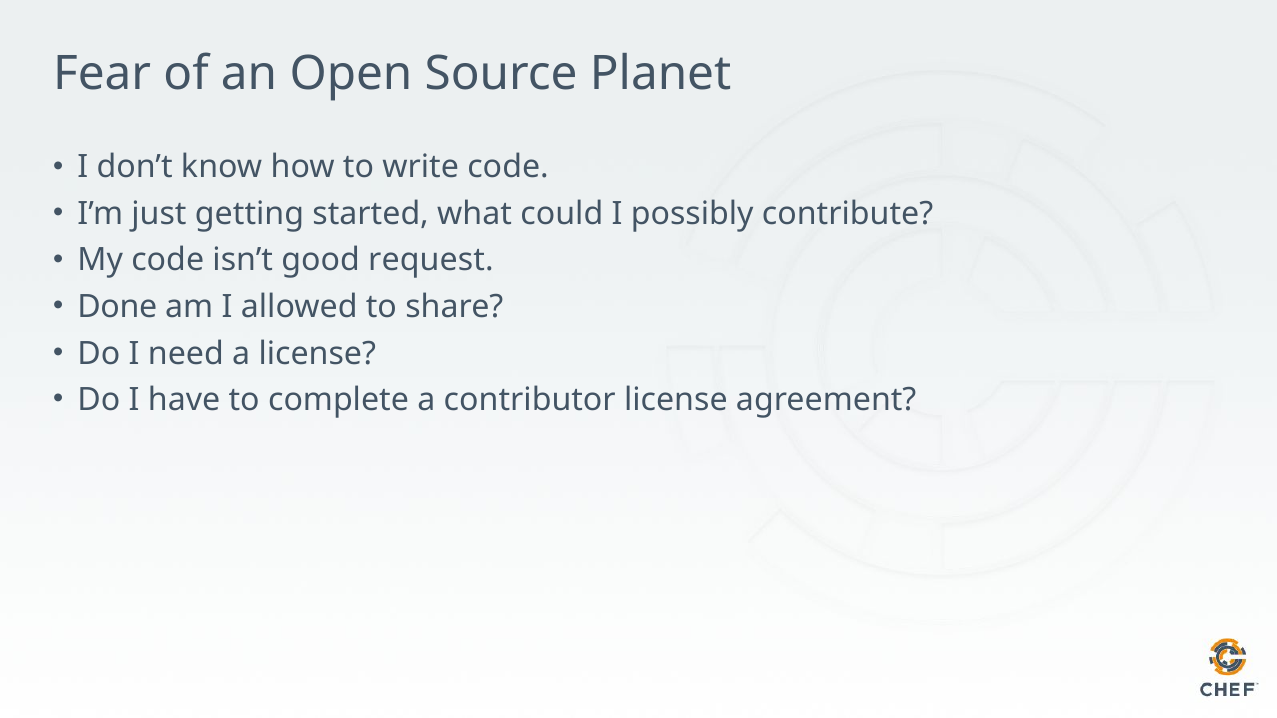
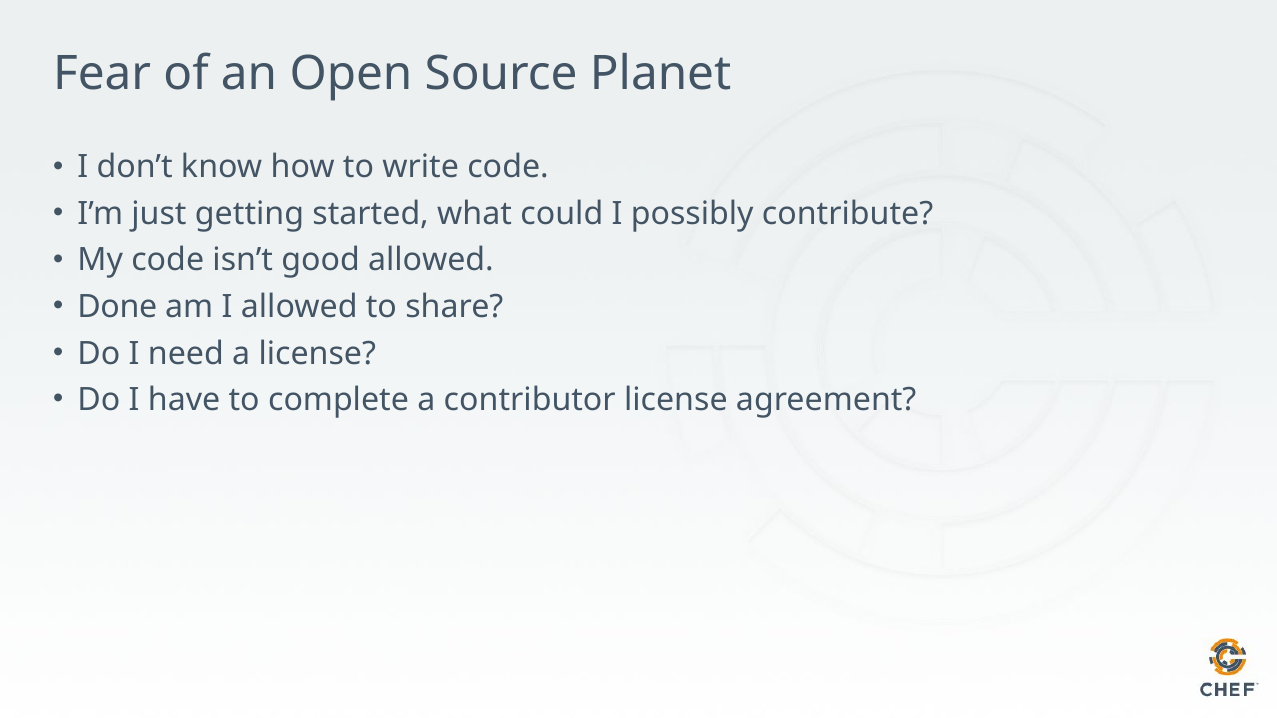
good request: request -> allowed
